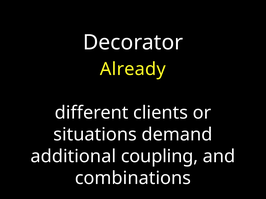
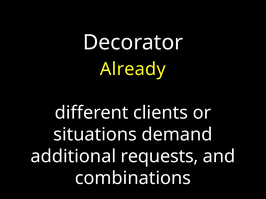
coupling: coupling -> requests
